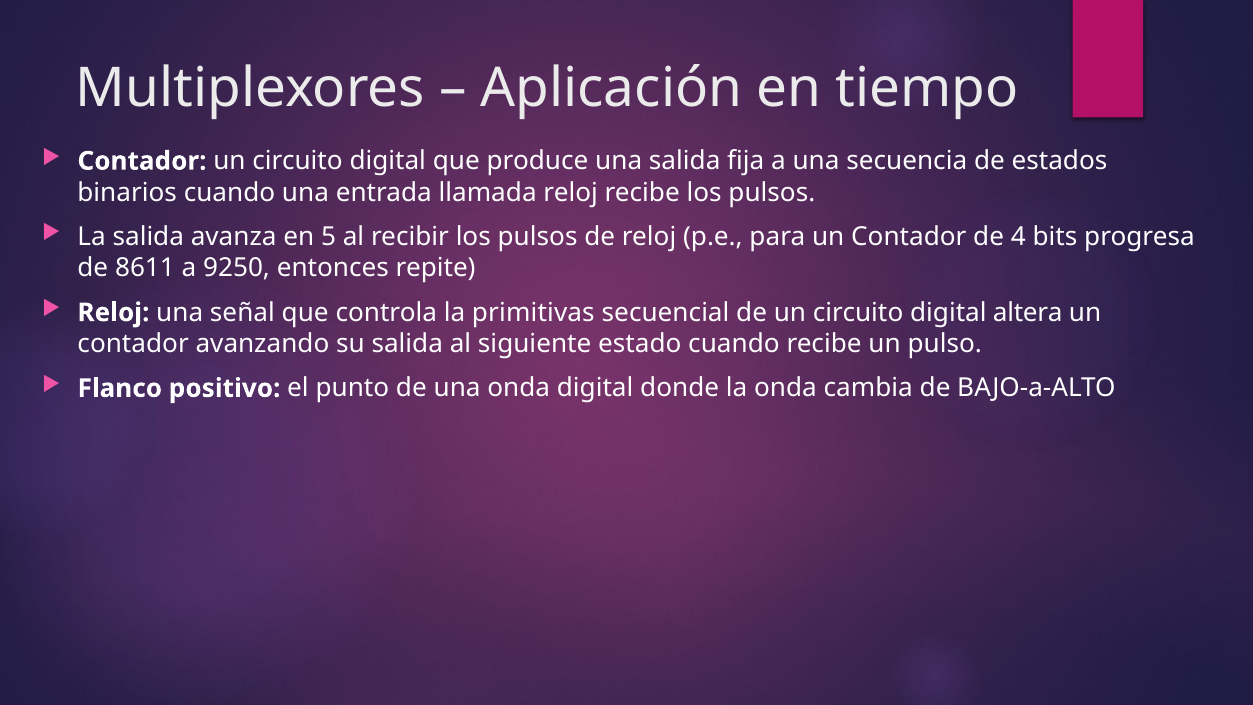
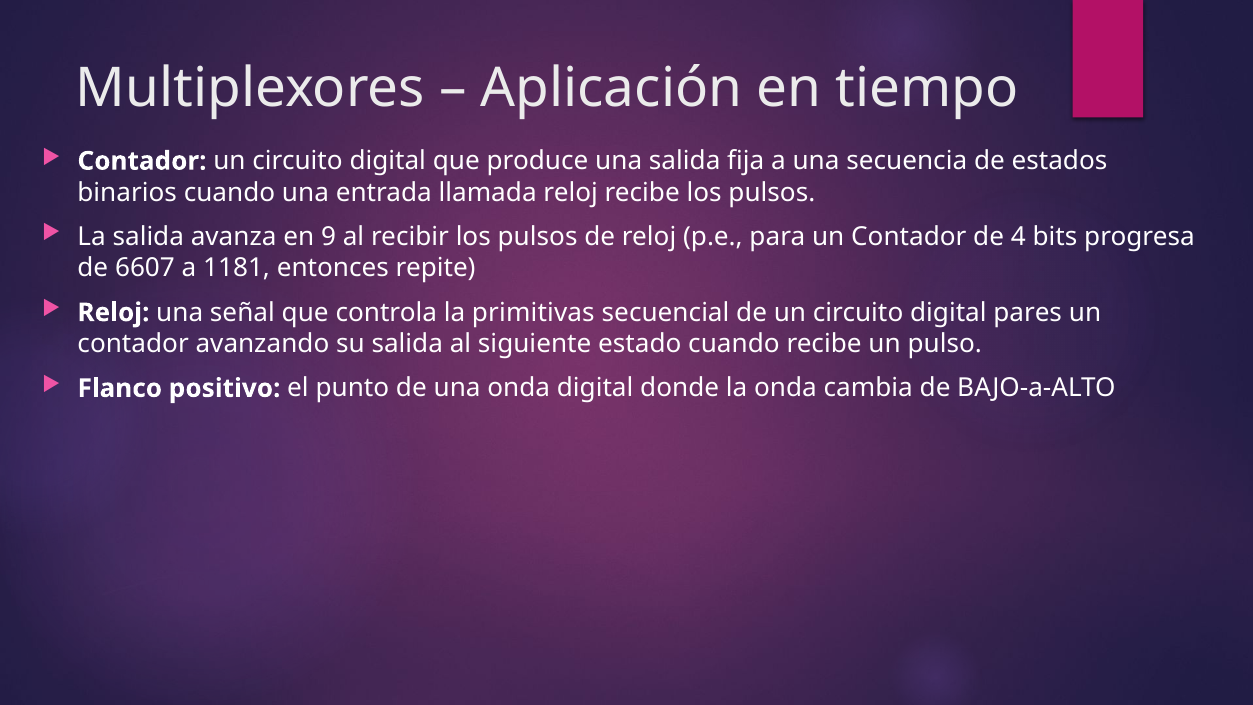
5: 5 -> 9
8611: 8611 -> 6607
9250: 9250 -> 1181
altera: altera -> pares
